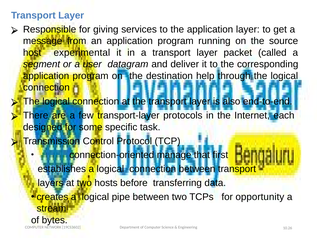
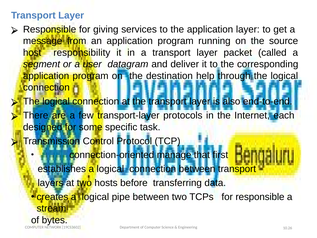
experimental: experimental -> responsibility
for opportunity: opportunity -> responsible
